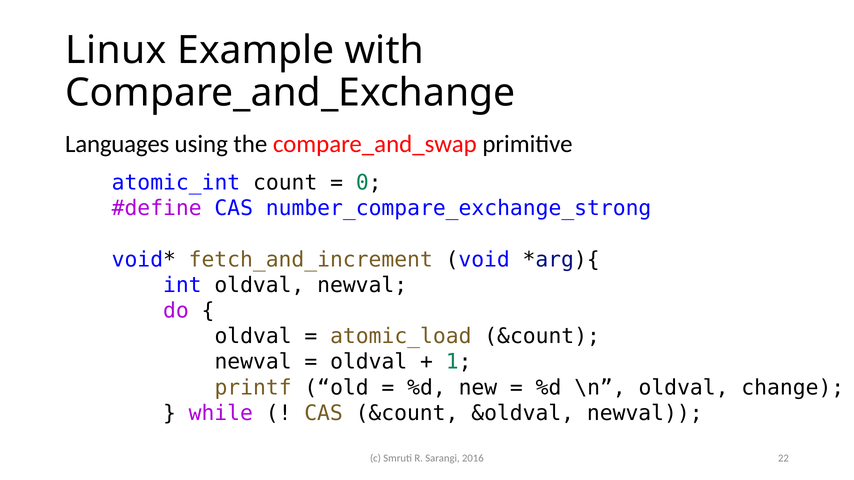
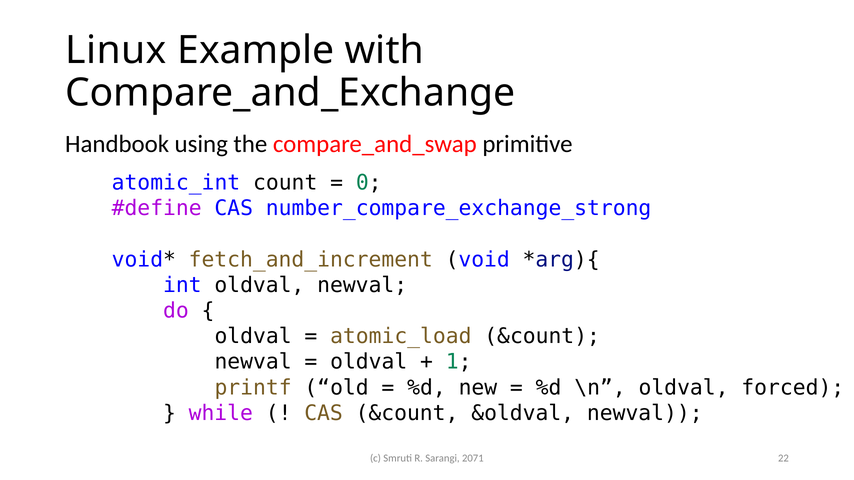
Languages: Languages -> Handbook
change: change -> forced
2016: 2016 -> 2071
